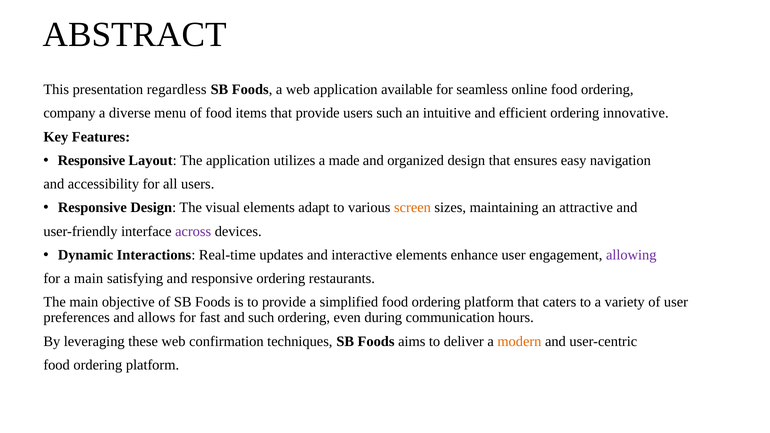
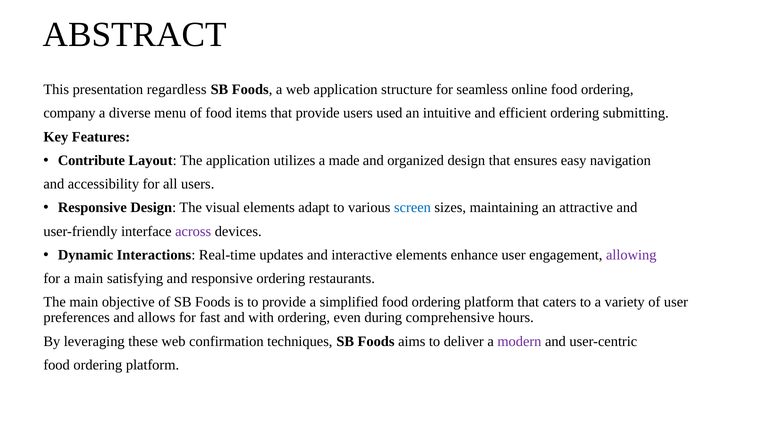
available: available -> structure
users such: such -> used
innovative: innovative -> submitting
Responsive at (91, 160): Responsive -> Contribute
screen colour: orange -> blue
and such: such -> with
communication: communication -> comprehensive
modern colour: orange -> purple
